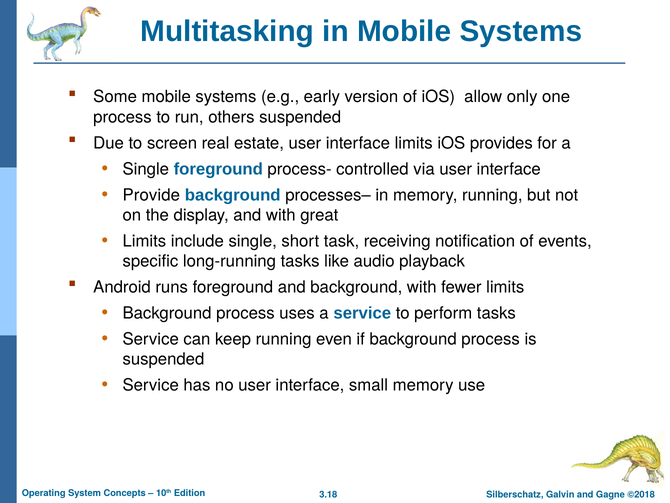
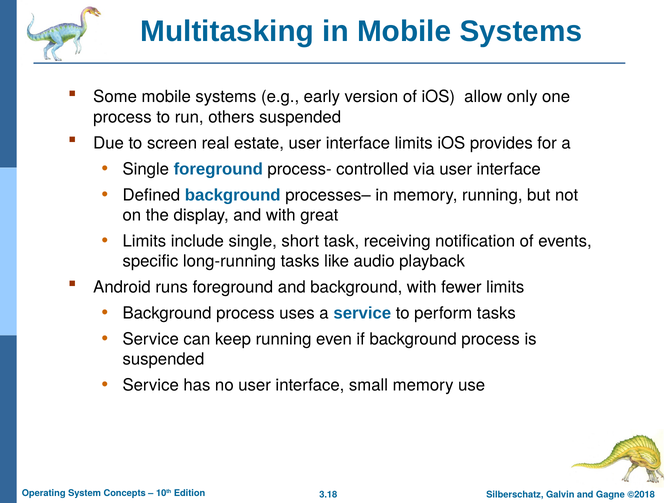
Provide: Provide -> Defined
